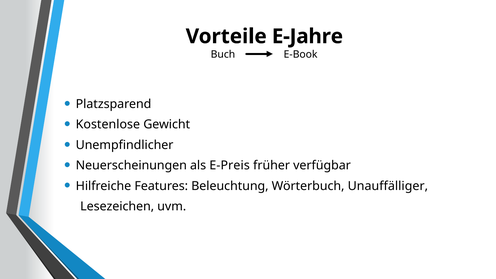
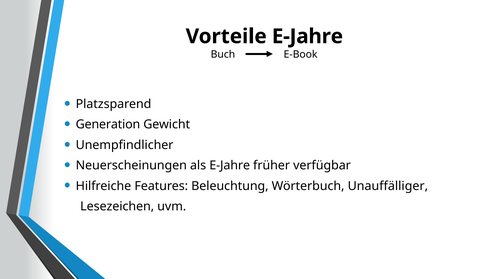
Kostenlose: Kostenlose -> Generation
als E-Preis: E-Preis -> E-Jahre
